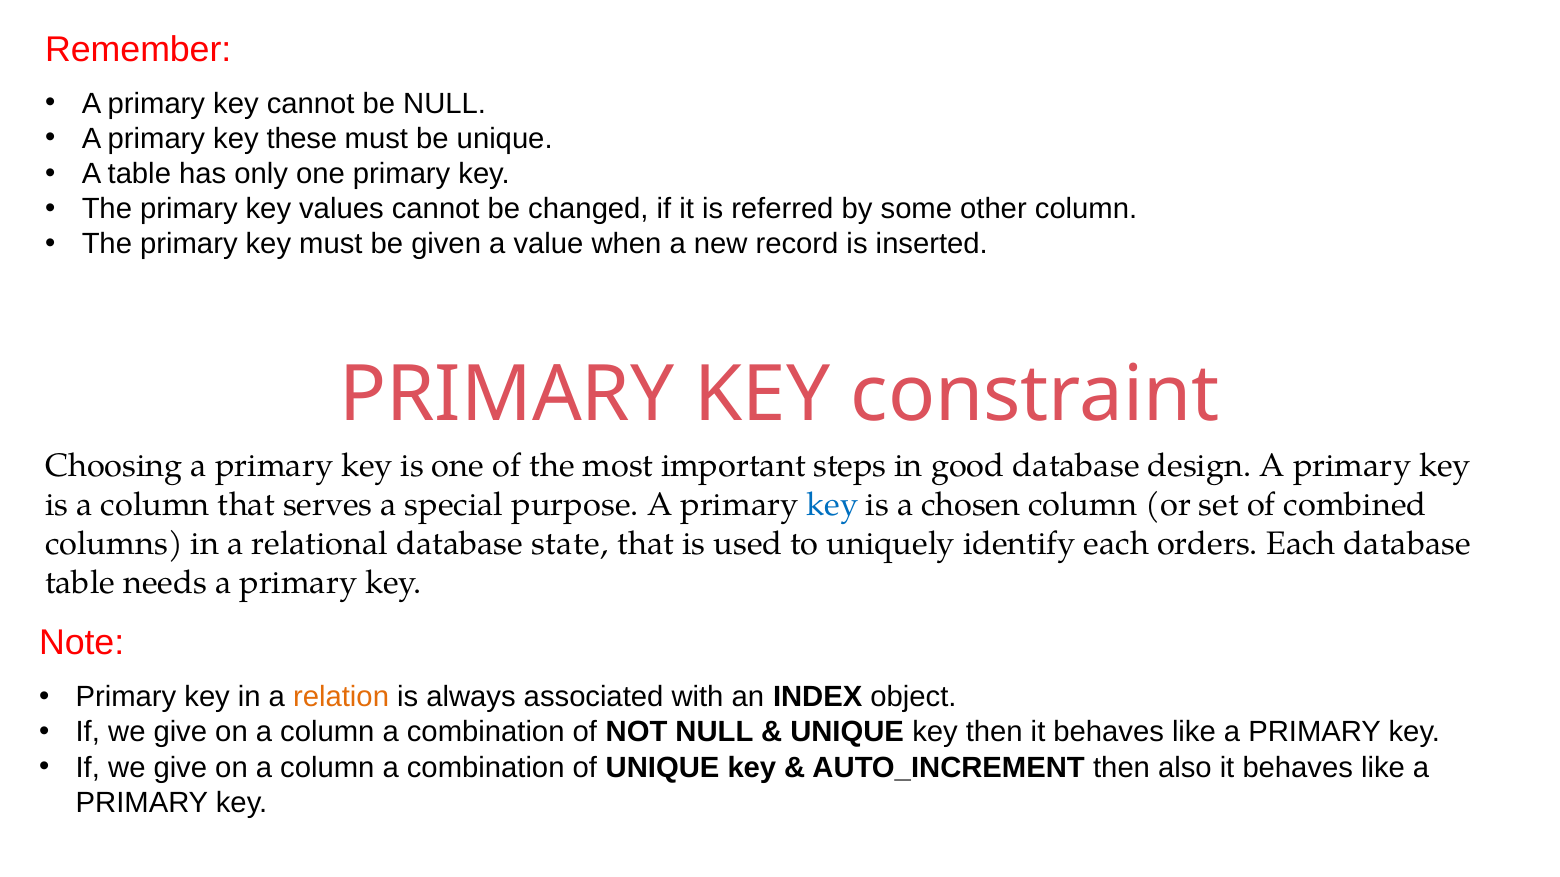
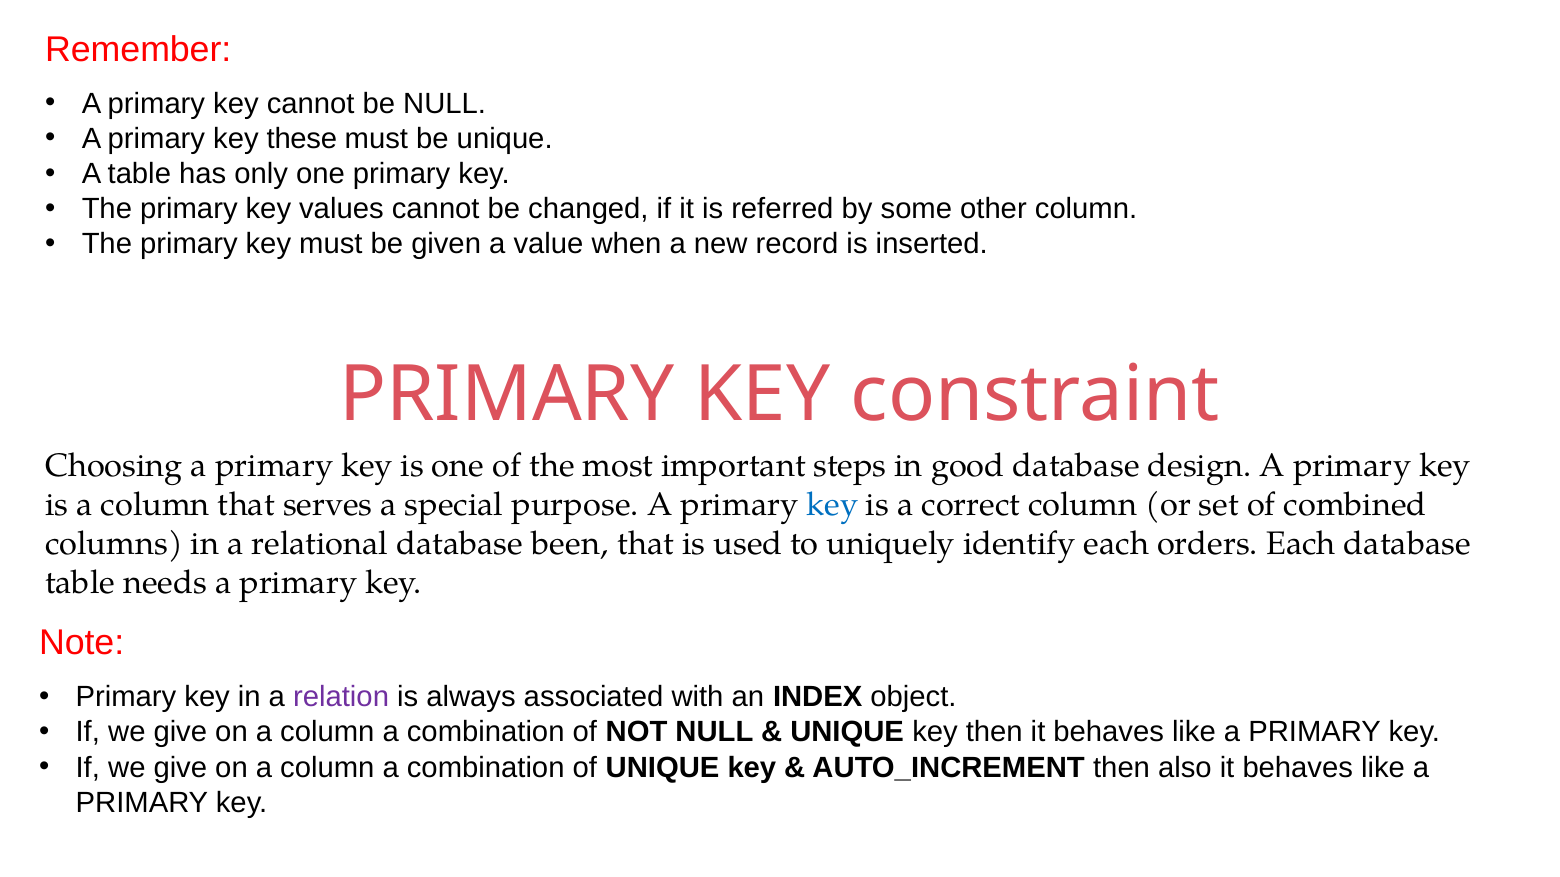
chosen: chosen -> correct
state: state -> been
relation colour: orange -> purple
